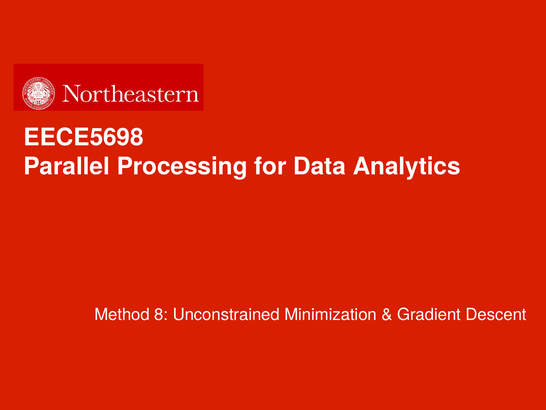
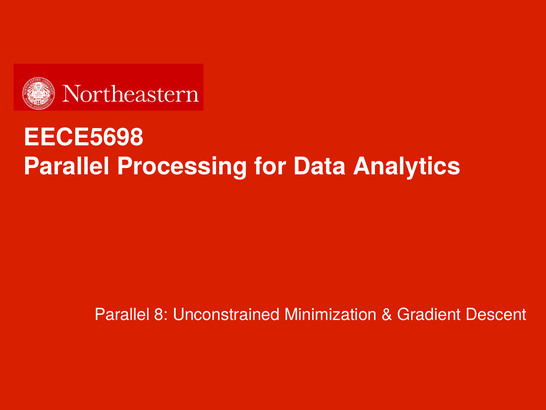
Method at (122, 314): Method -> Parallel
